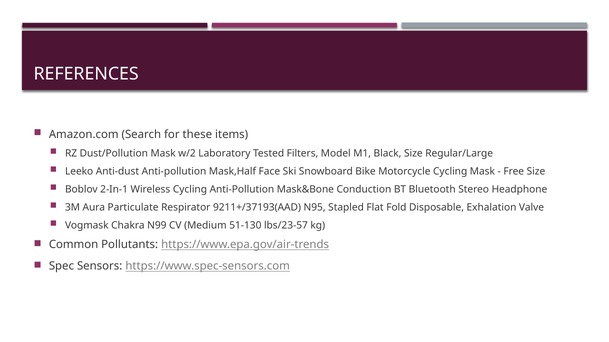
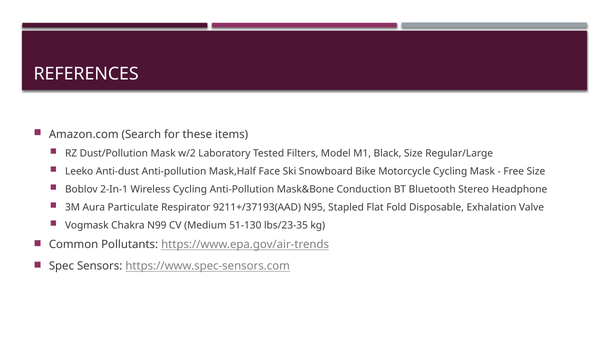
lbs/23-57: lbs/23-57 -> lbs/23-35
